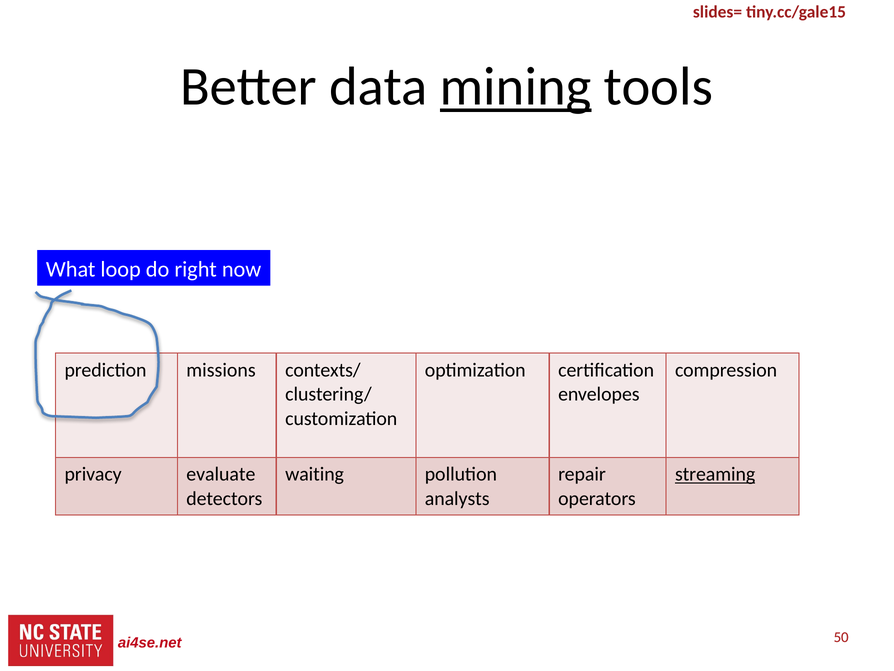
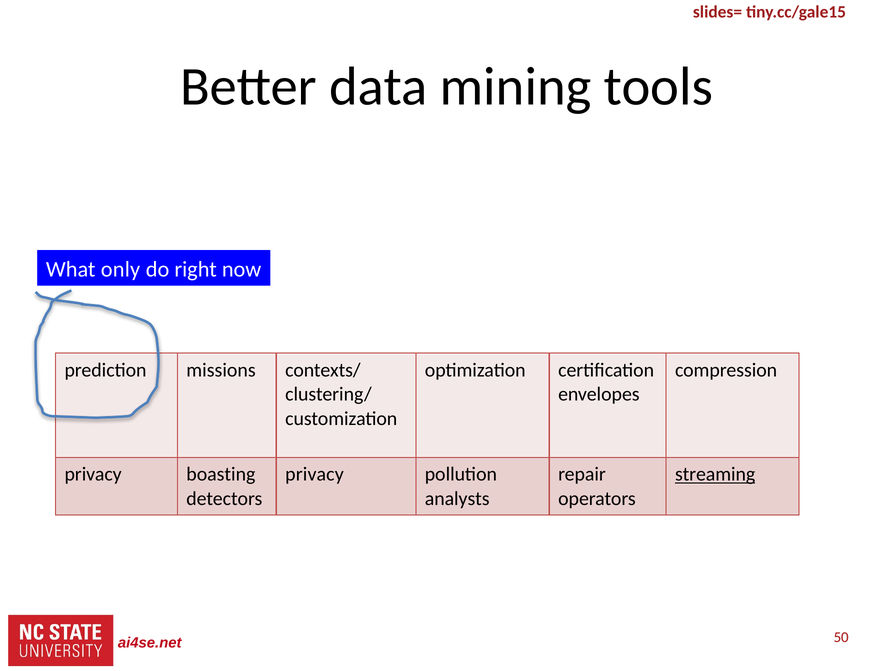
mining underline: present -> none
loop: loop -> only
evaluate: evaluate -> boasting
waiting at (315, 474): waiting -> privacy
